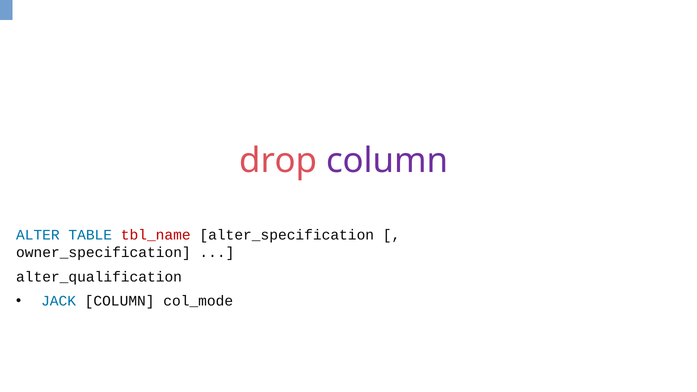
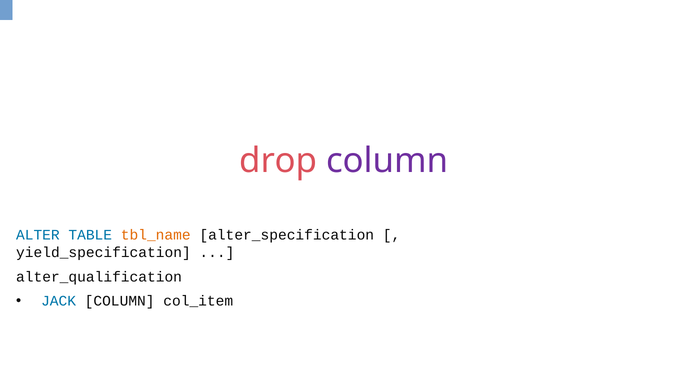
tbl_name colour: red -> orange
owner_specification: owner_specification -> yield_specification
col_mode: col_mode -> col_item
